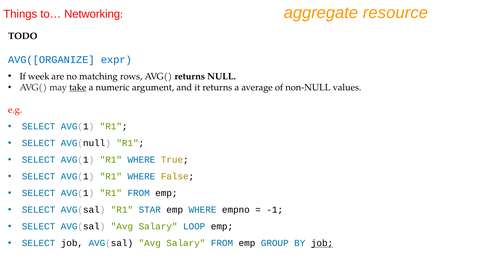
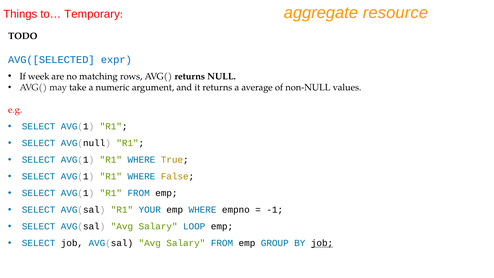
Networking: Networking -> Temporary
AVG([ORGANIZE: AVG([ORGANIZE -> AVG([SELECTED
take underline: present -> none
STAR: STAR -> YOUR
